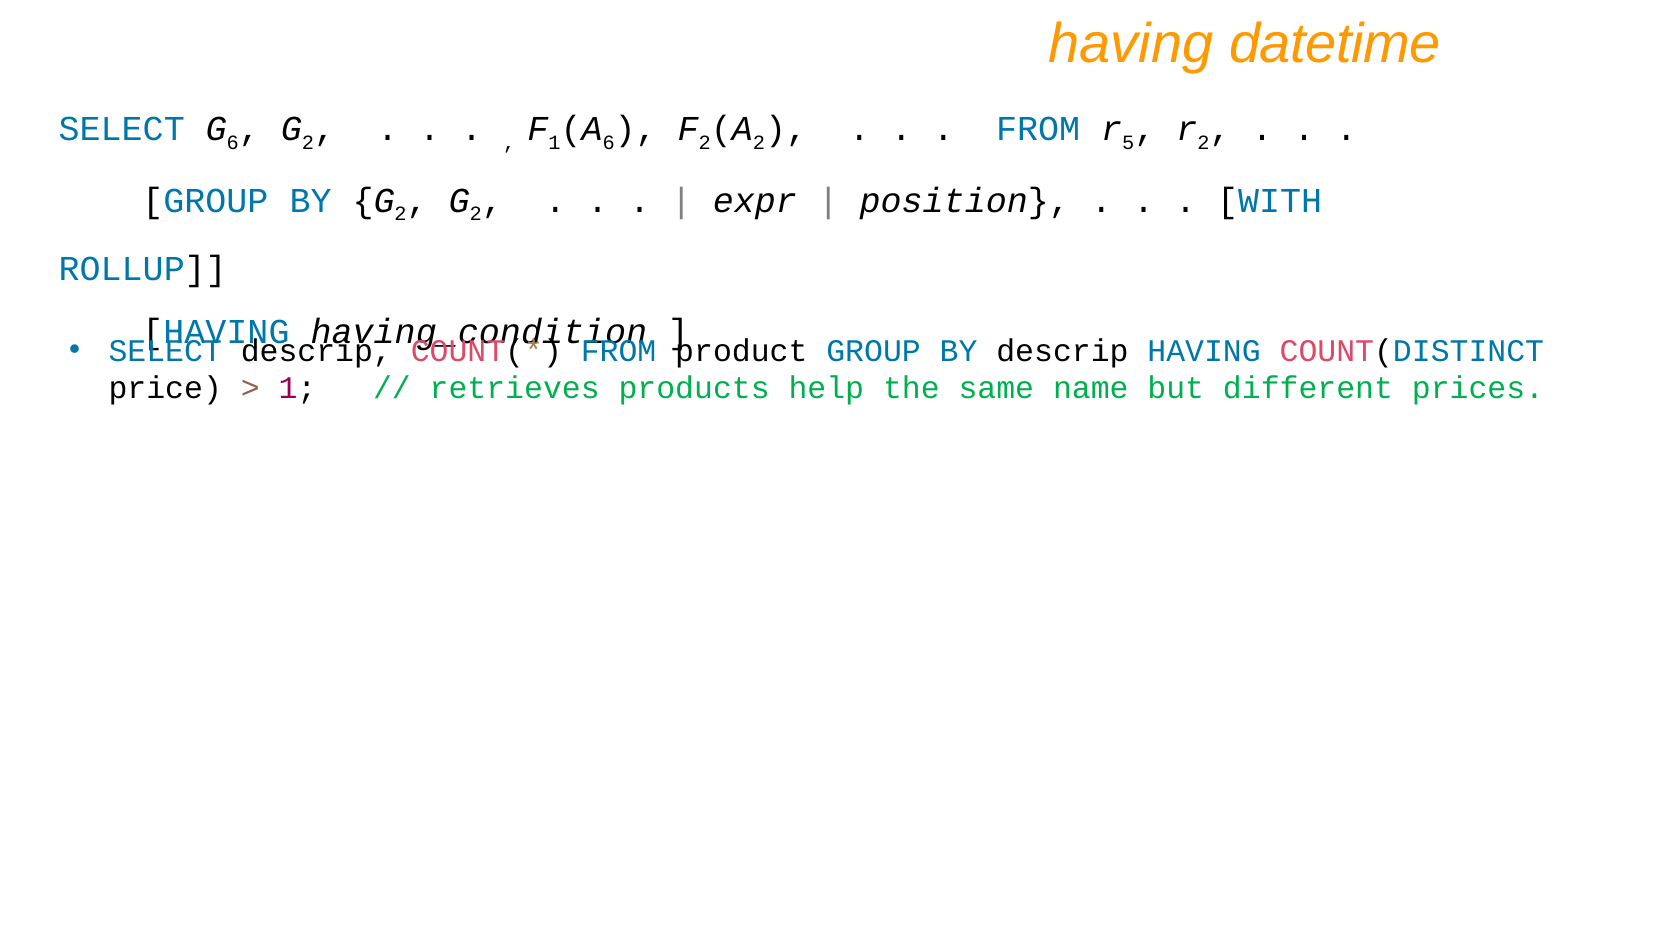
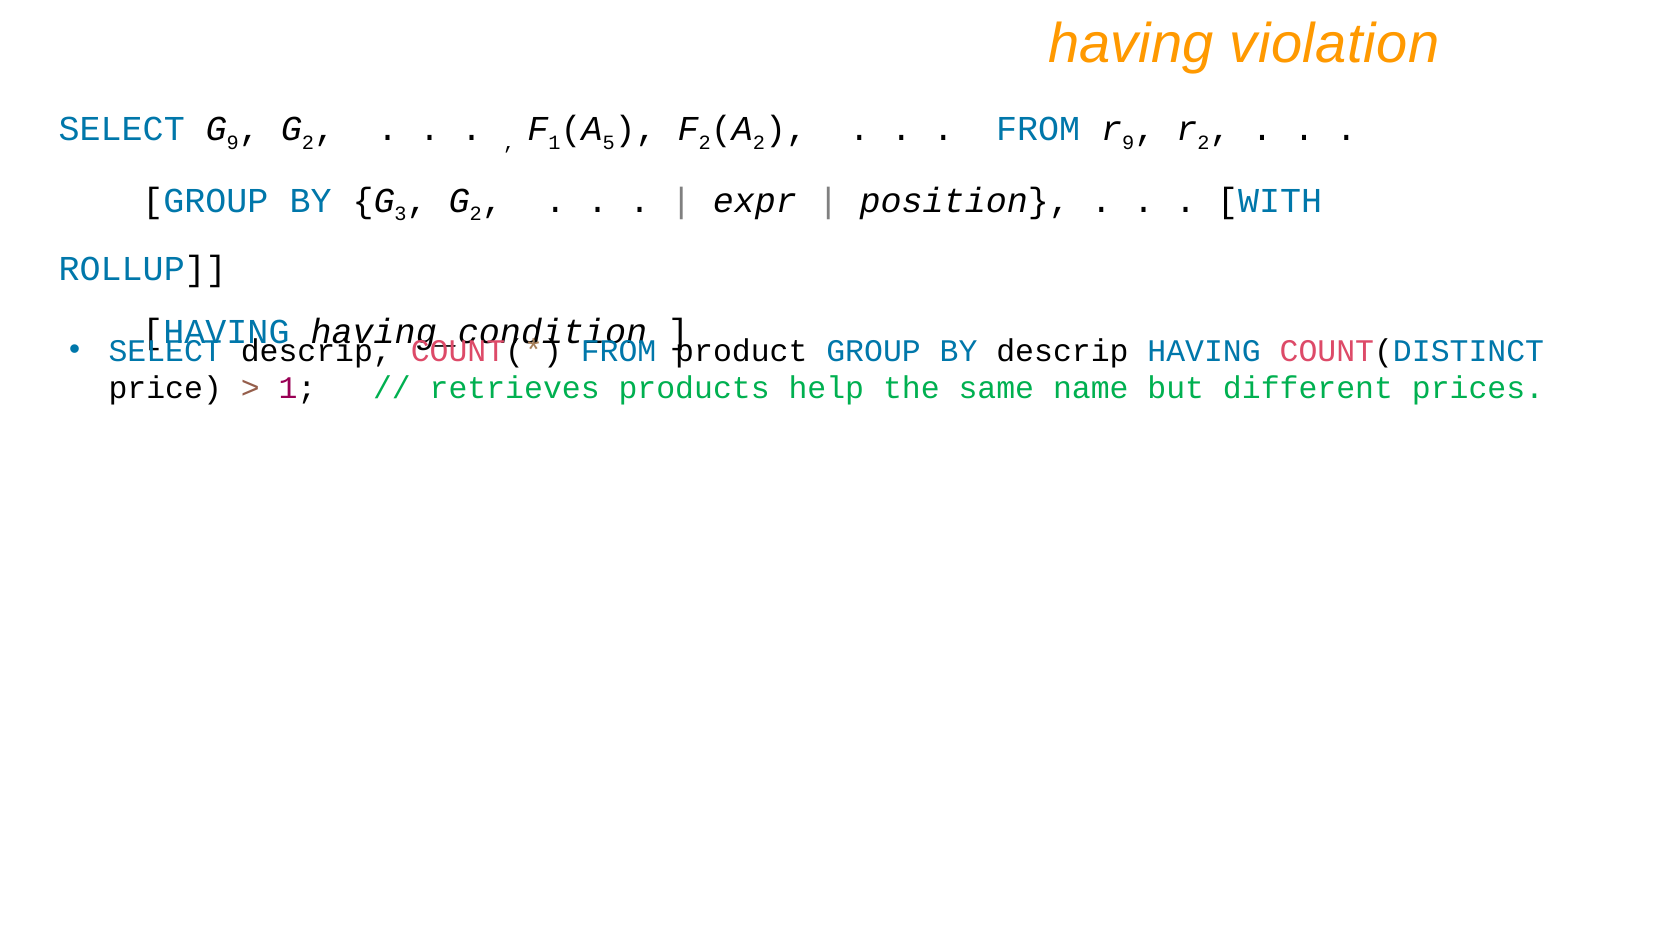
datetime: datetime -> violation
6 at (233, 143): 6 -> 9
6 at (609, 143): 6 -> 5
5 at (1128, 143): 5 -> 9
2 at (401, 214): 2 -> 3
